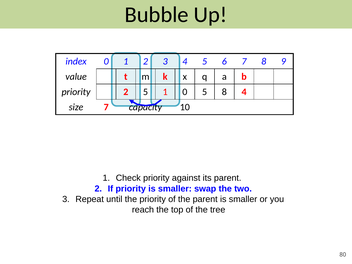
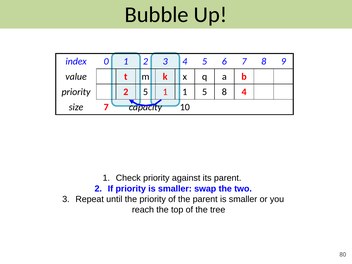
1 0: 0 -> 1
